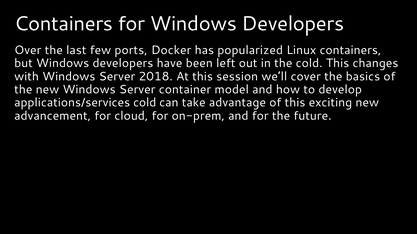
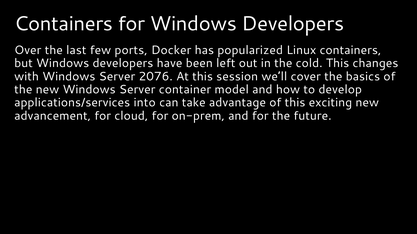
2018: 2018 -> 2076
applications/services cold: cold -> into
